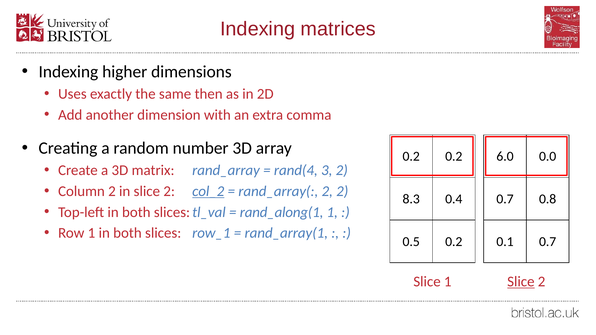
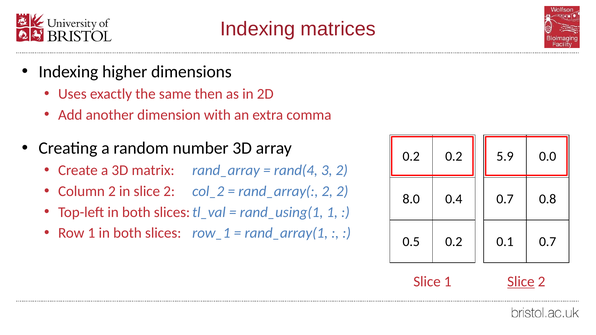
6.0: 6.0 -> 5.9
col_2 underline: present -> none
8.3: 8.3 -> 8.0
rand_along(1: rand_along(1 -> rand_using(1
